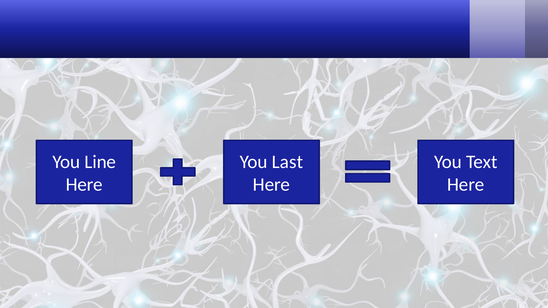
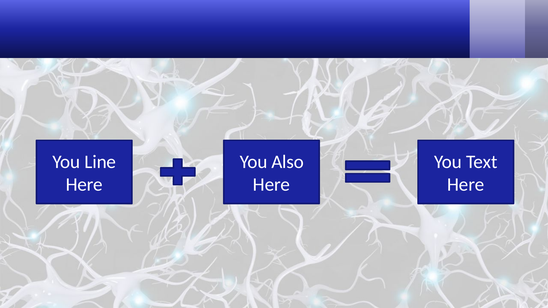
Last: Last -> Also
